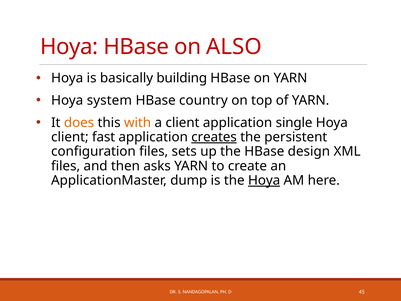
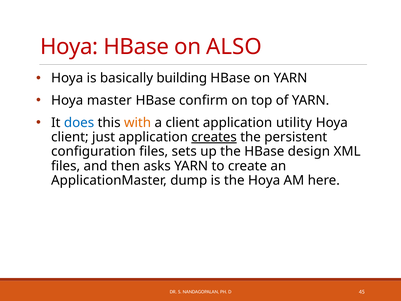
system: system -> master
country: country -> confirm
does colour: orange -> blue
single: single -> utility
fast: fast -> just
Hoya at (264, 180) underline: present -> none
